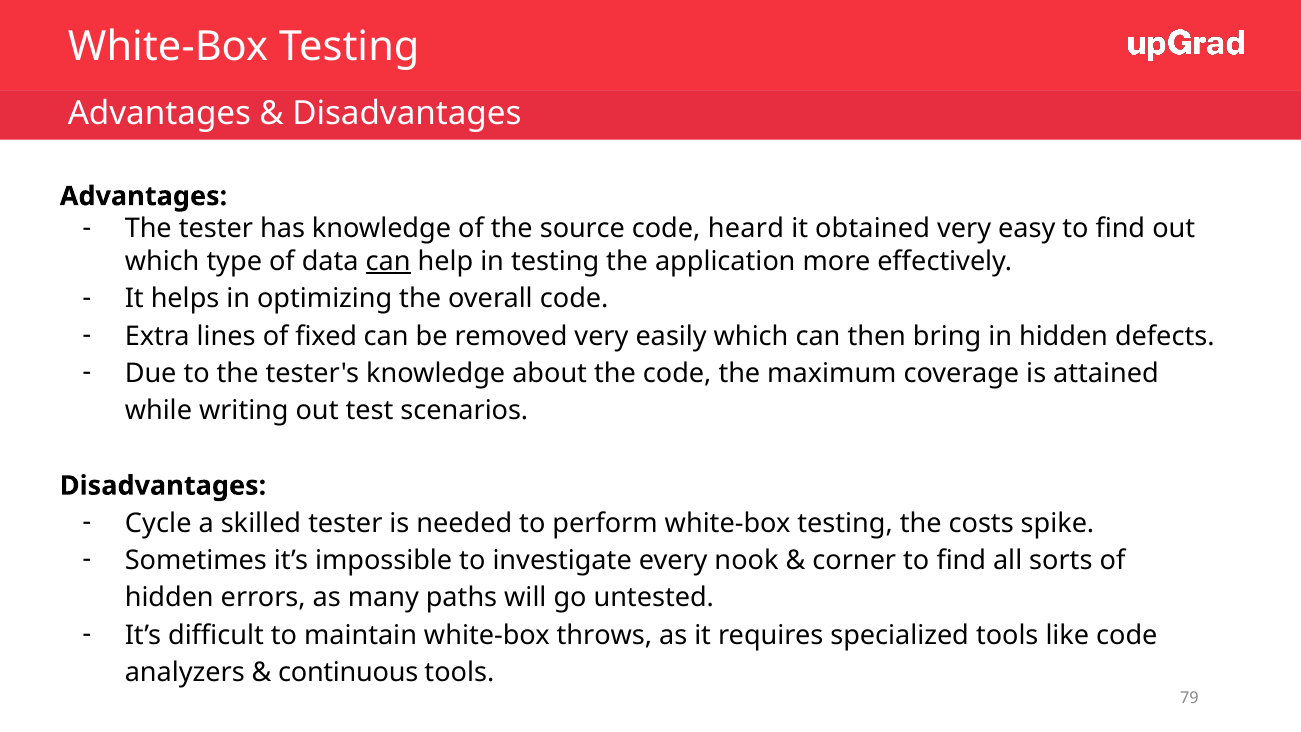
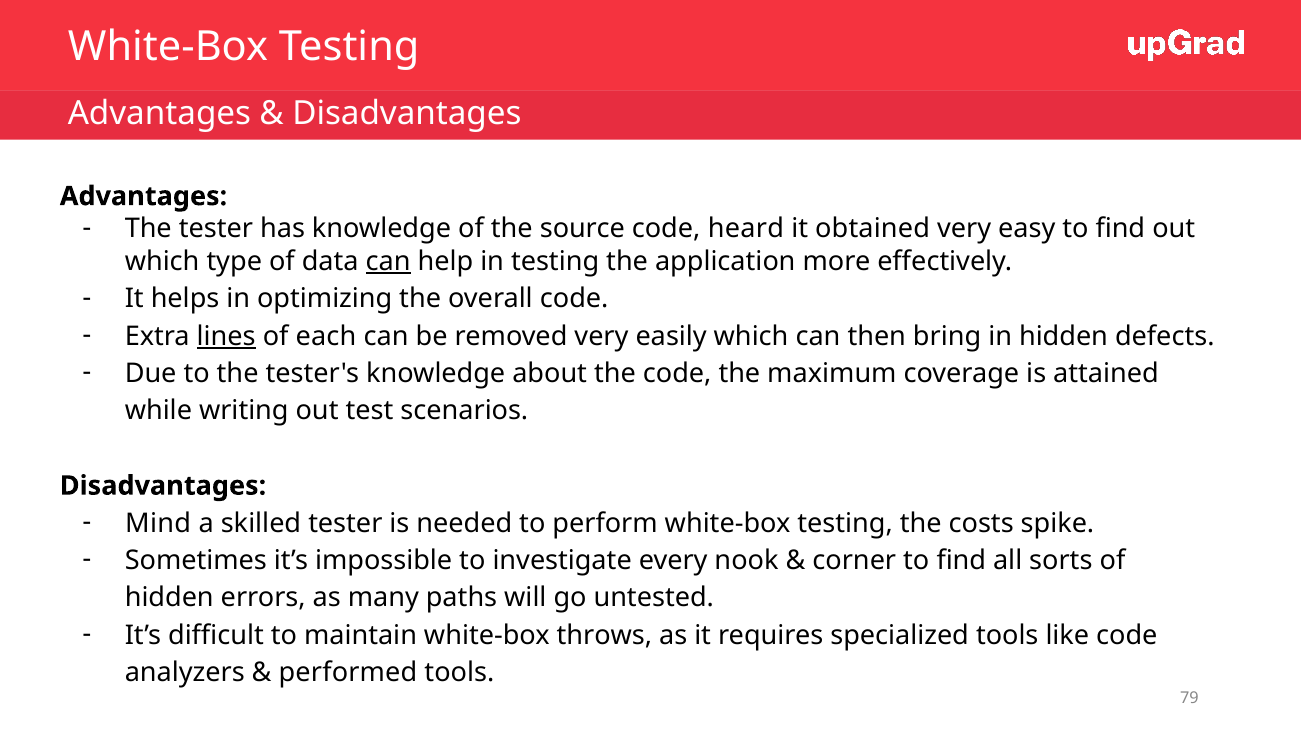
lines underline: none -> present
fixed: fixed -> each
Cycle: Cycle -> Mind
continuous: continuous -> performed
